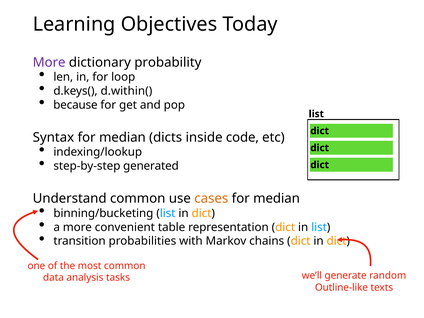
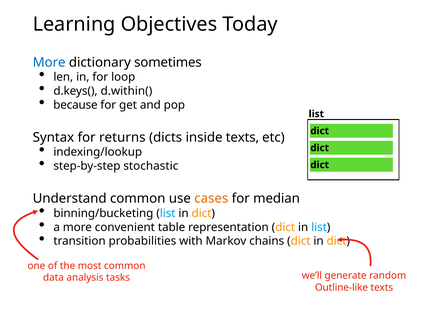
More at (49, 62) colour: purple -> blue
probability: probability -> sometimes
Syntax for median: median -> returns
inside code: code -> texts
generated: generated -> stochastic
